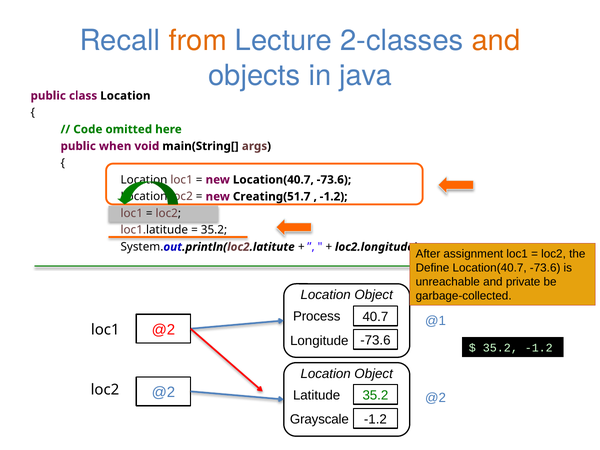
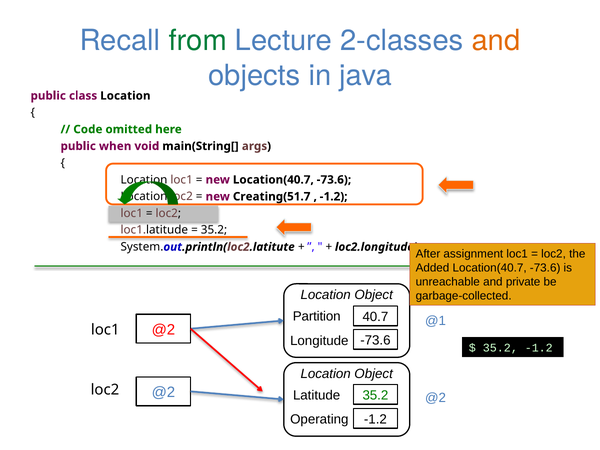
from colour: orange -> green
Define: Define -> Added
Process: Process -> Partition
Grayscale: Grayscale -> Operating
